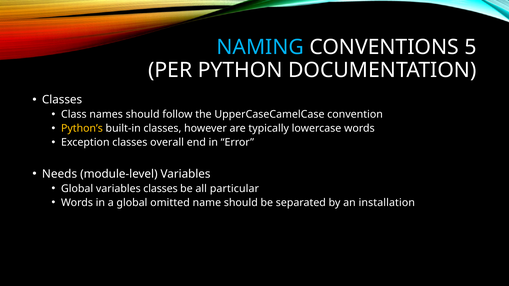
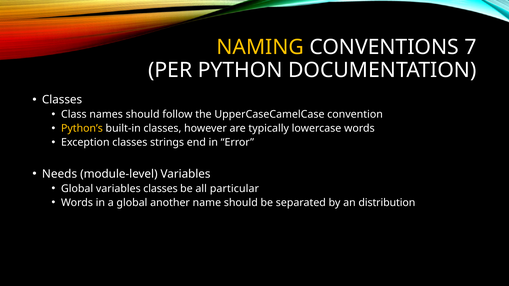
NAMING colour: light blue -> yellow
5: 5 -> 7
overall: overall -> strings
omitted: omitted -> another
installation: installation -> distribution
